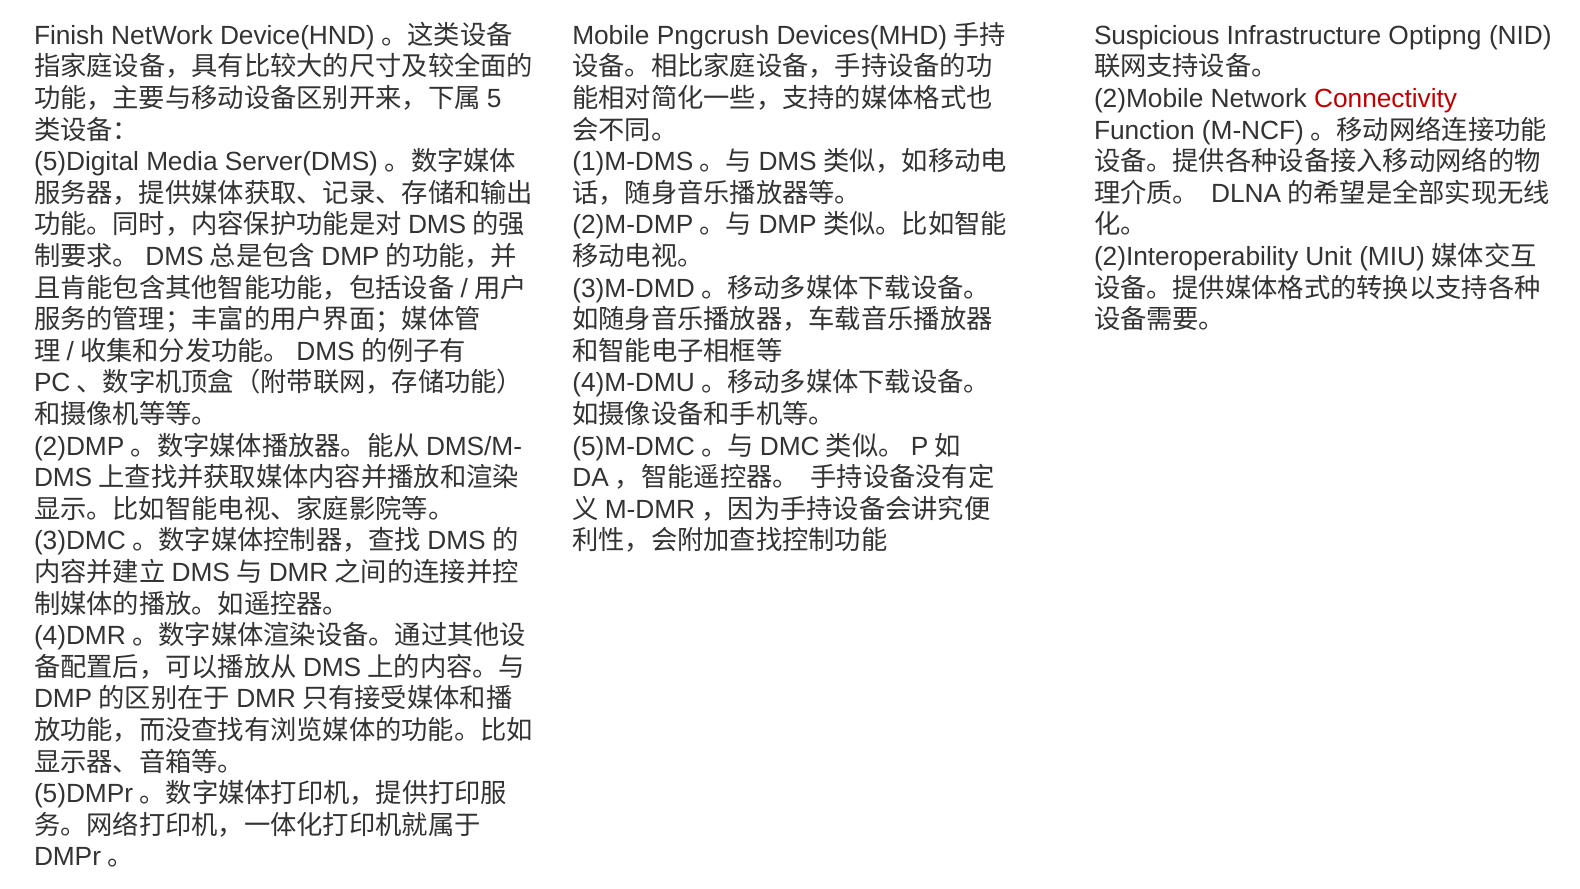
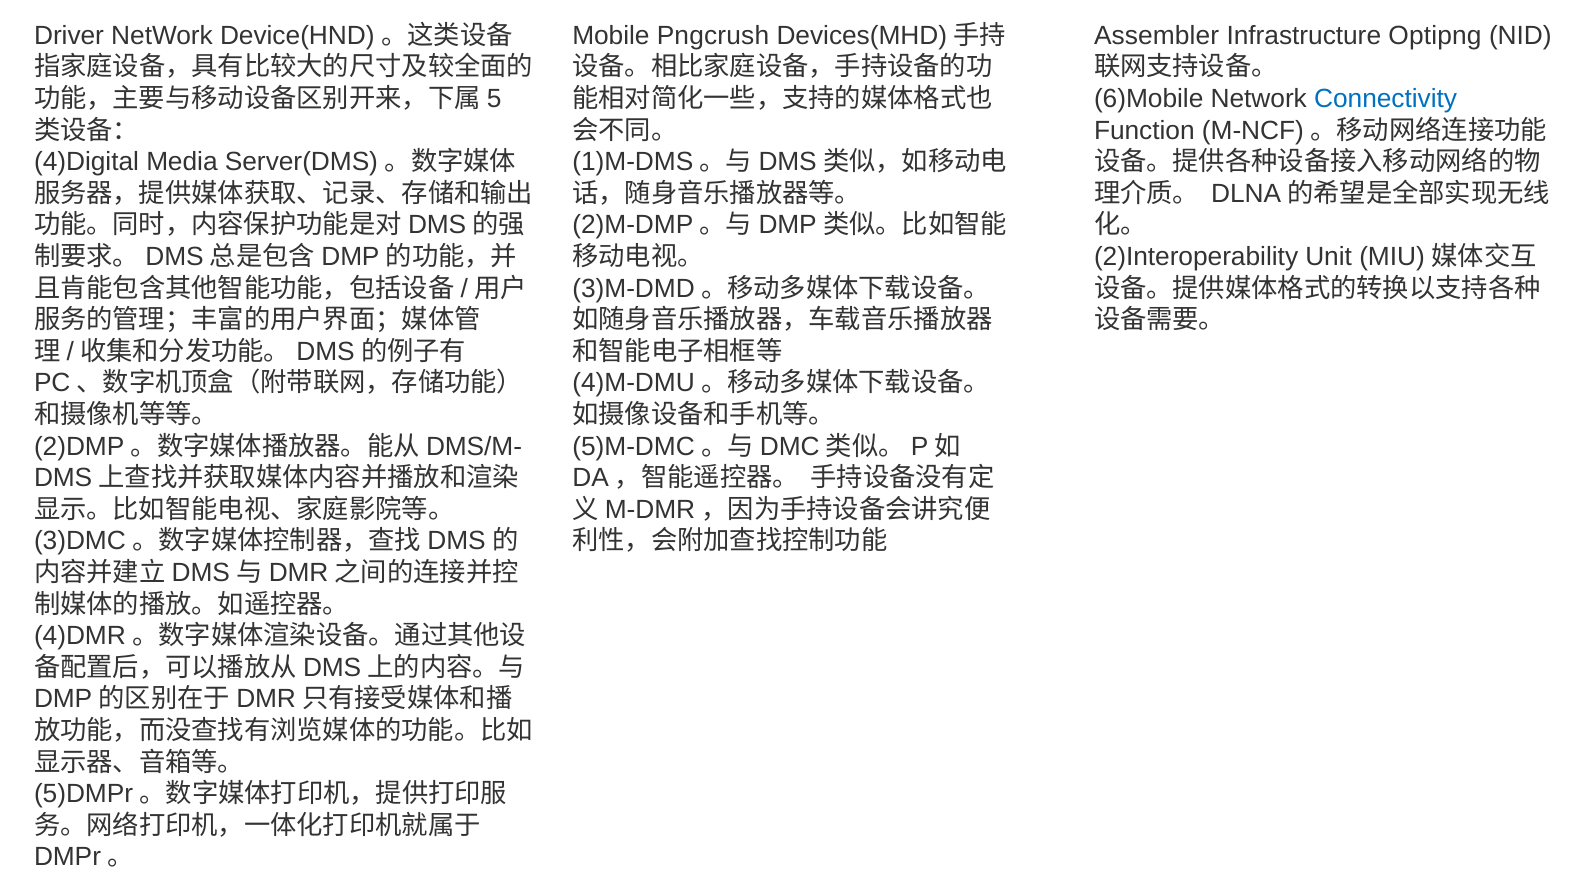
Finish: Finish -> Driver
Suspicious: Suspicious -> Assembler
2)Mobile: 2)Mobile -> 6)Mobile
Connectivity colour: red -> blue
5)Digital: 5)Digital -> 4)Digital
